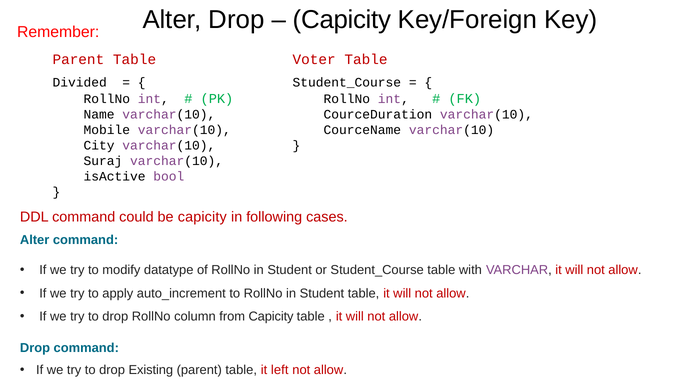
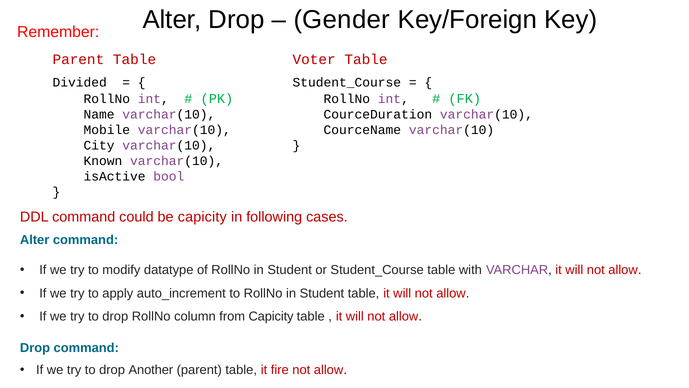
Capicity at (342, 20): Capicity -> Gender
Suraj: Suraj -> Known
Existing: Existing -> Another
left: left -> fire
